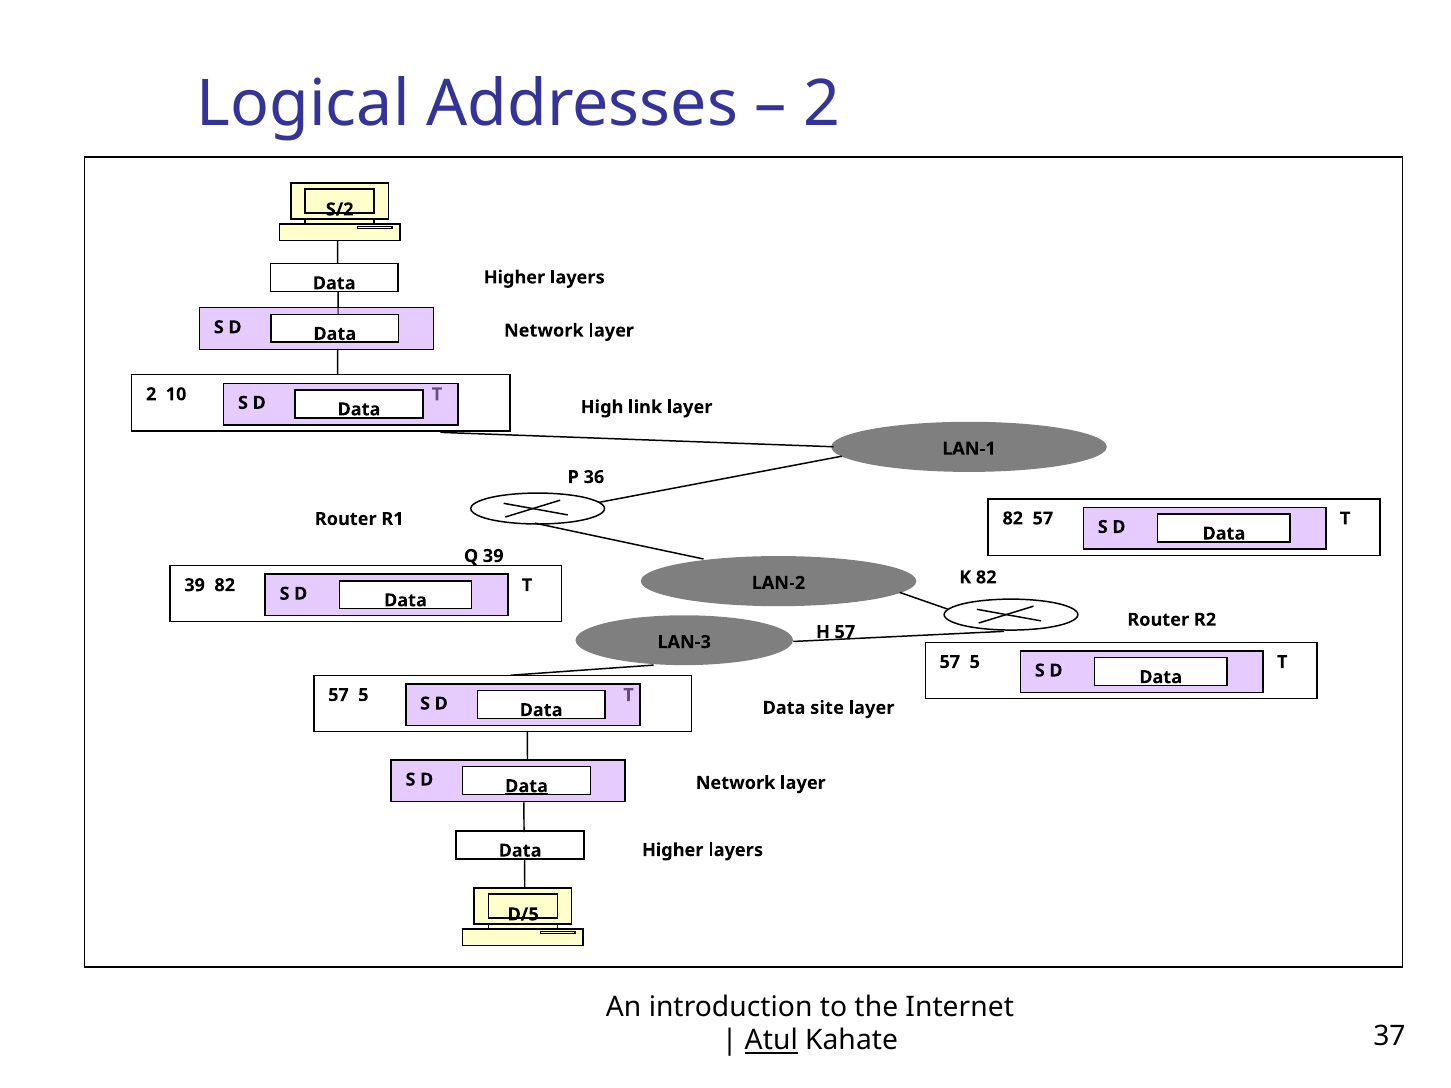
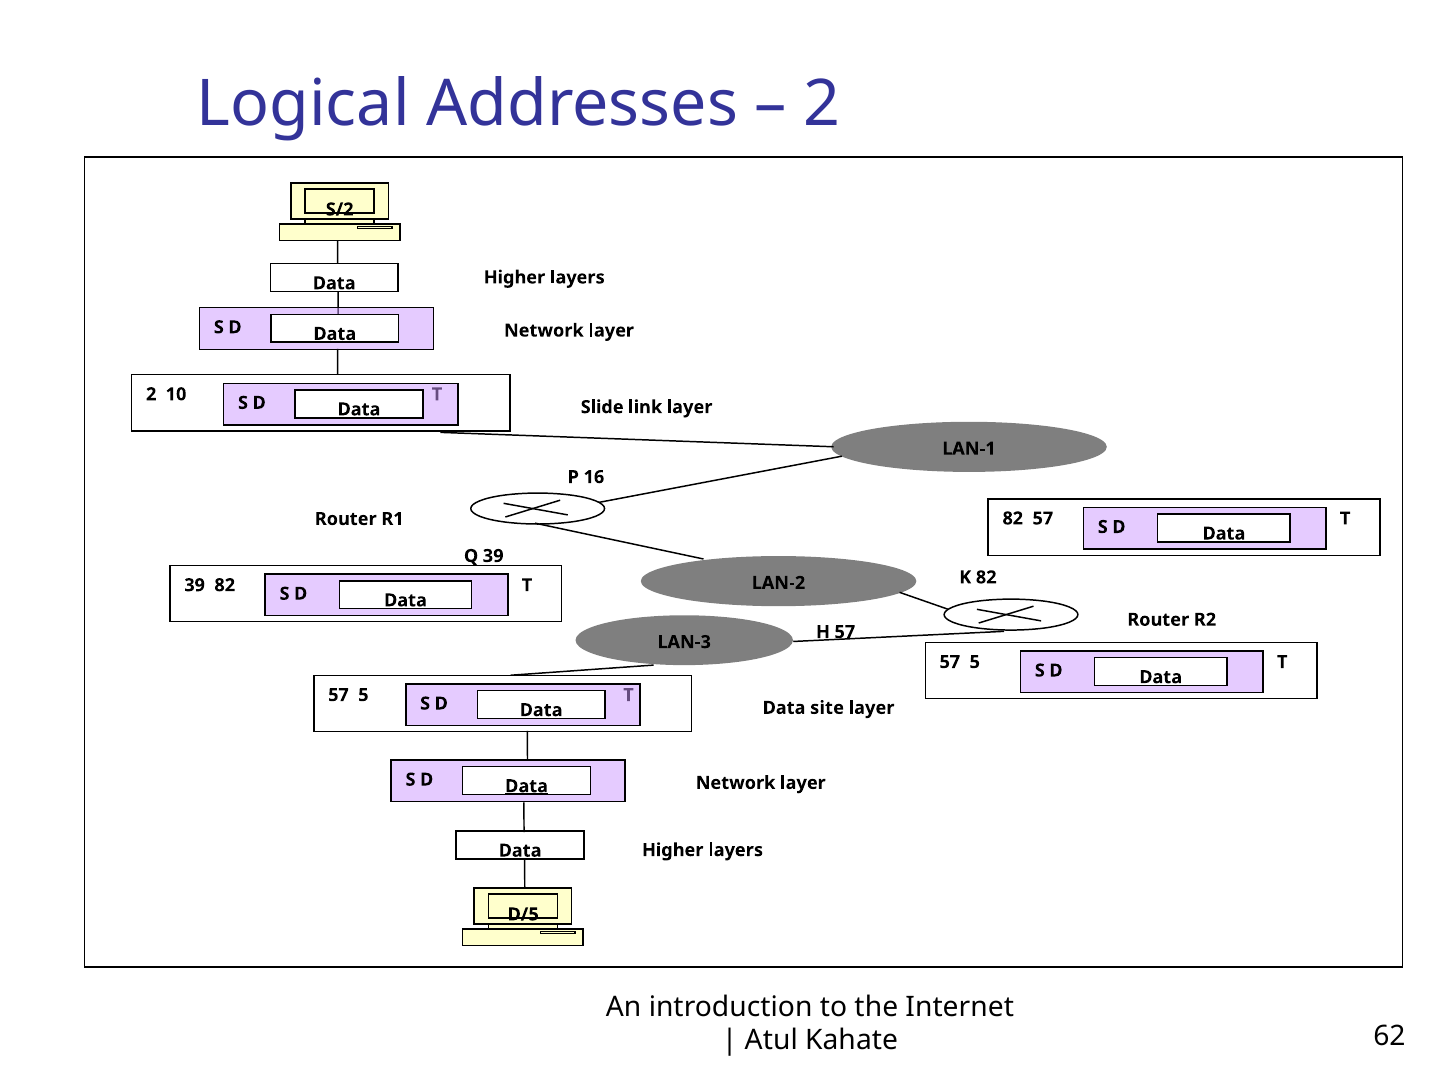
High: High -> Slide
36: 36 -> 16
Atul underline: present -> none
37: 37 -> 62
